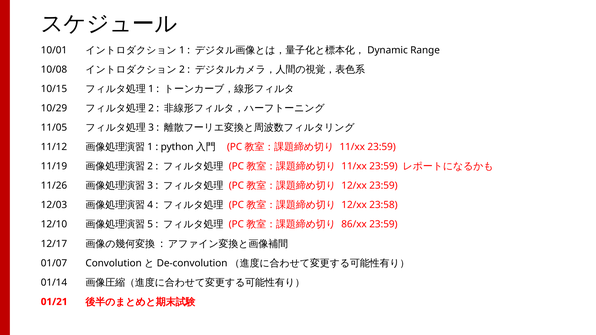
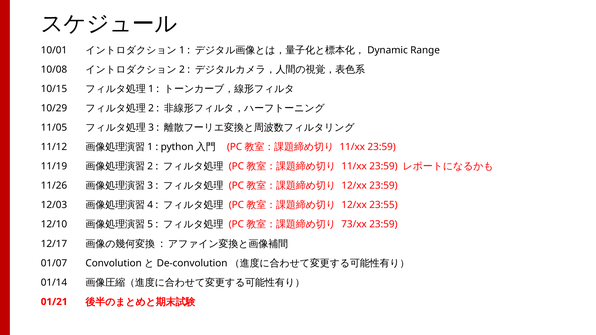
23:58: 23:58 -> 23:55
86/xx: 86/xx -> 73/xx
